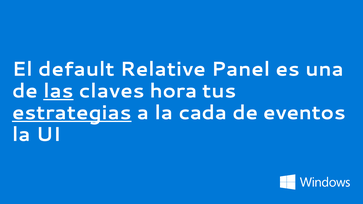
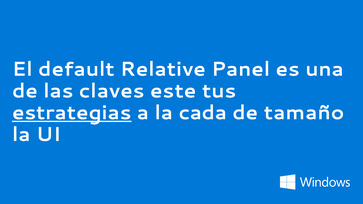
las underline: present -> none
hora: hora -> este
eventos: eventos -> tamaño
